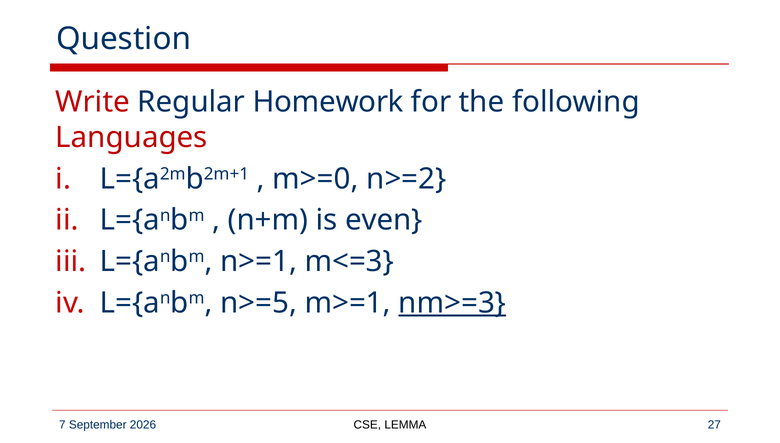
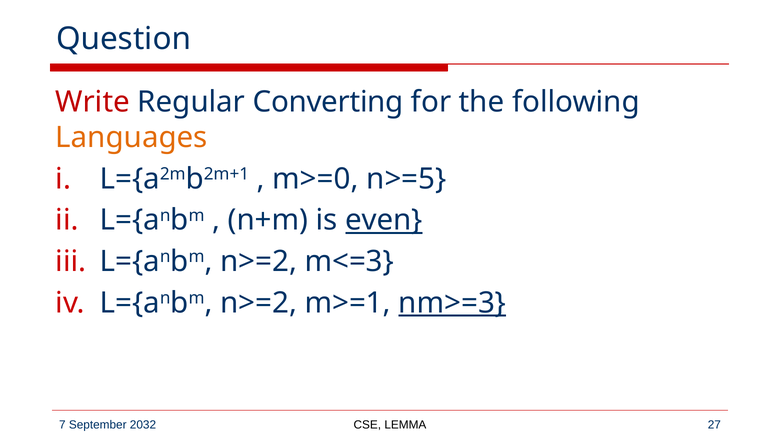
Homework: Homework -> Converting
Languages colour: red -> orange
n>=2: n>=2 -> n>=5
even underline: none -> present
n>=1 at (259, 262): n>=1 -> n>=2
n>=5 at (259, 303): n>=5 -> n>=2
2026: 2026 -> 2032
